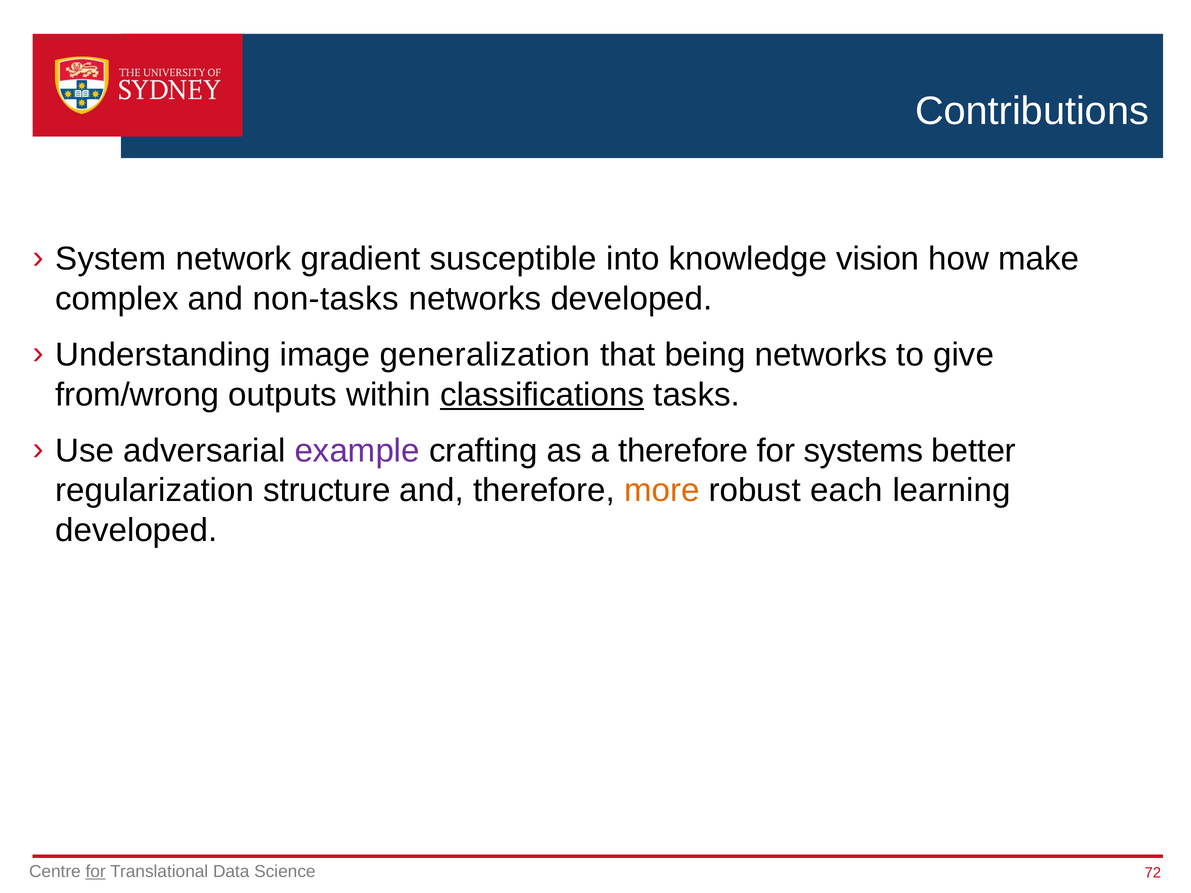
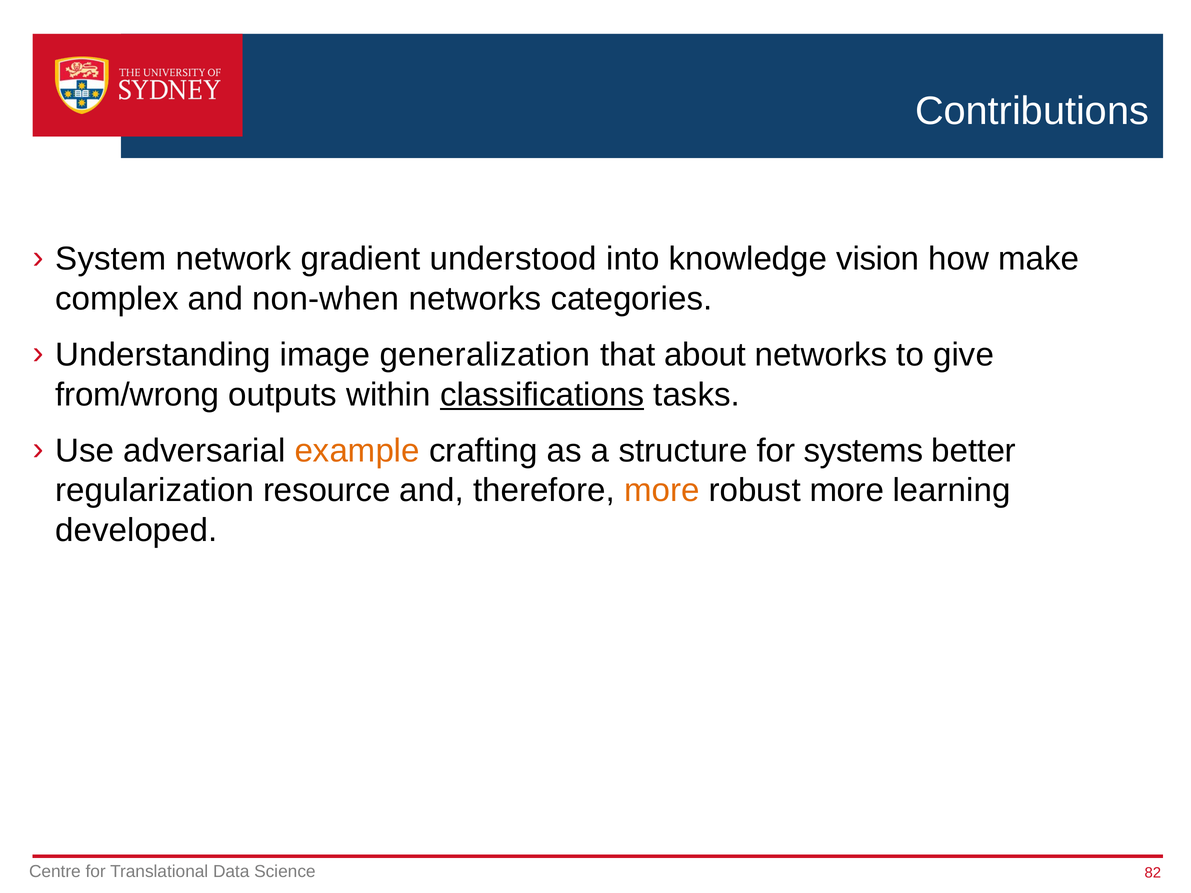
susceptible: susceptible -> understood
non-tasks: non-tasks -> non-when
networks developed: developed -> categories
being: being -> about
example colour: purple -> orange
a therefore: therefore -> structure
structure: structure -> resource
robust each: each -> more
for at (96, 872) underline: present -> none
72: 72 -> 82
